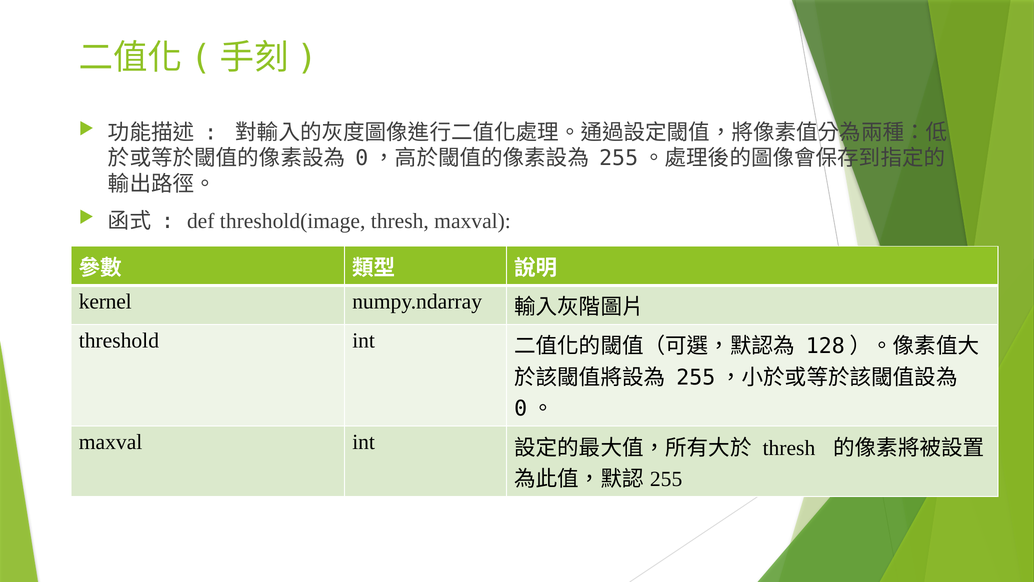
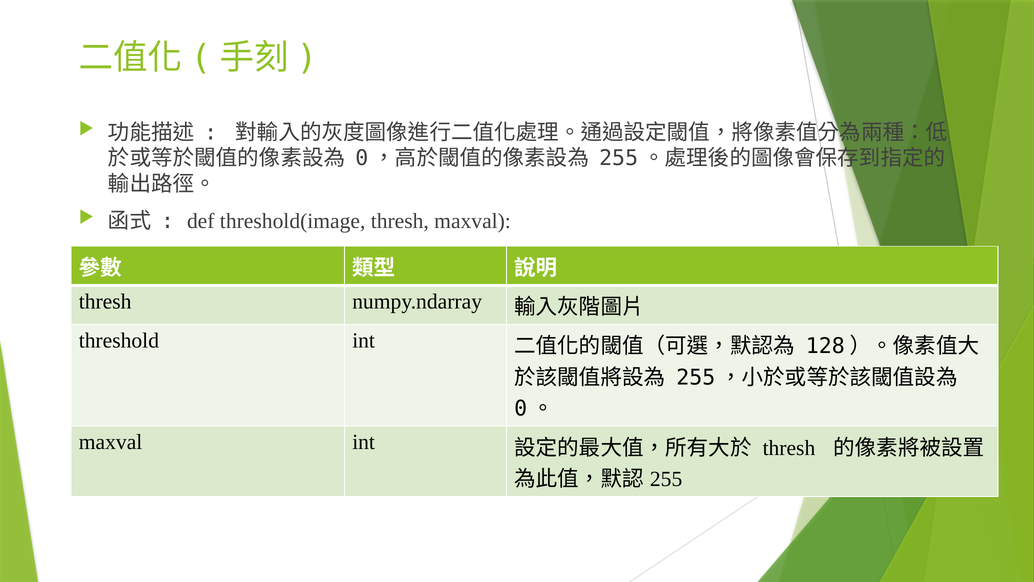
kernel at (105, 301): kernel -> thresh
